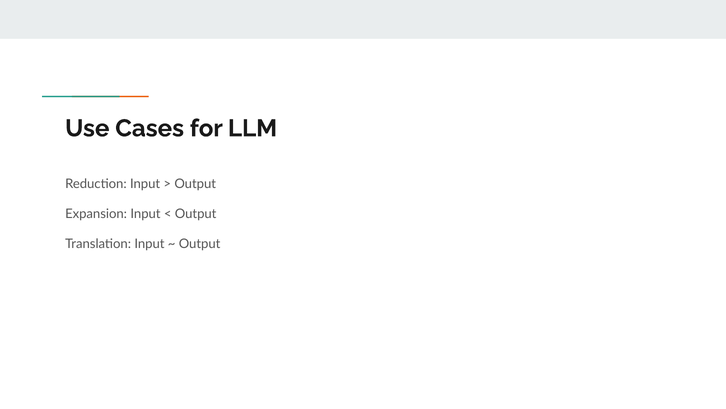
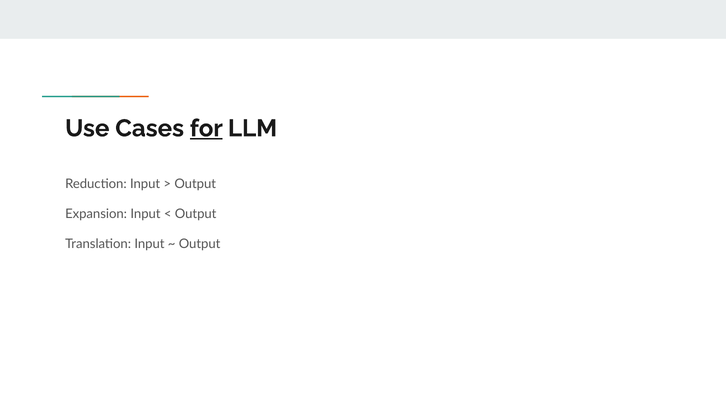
for underline: none -> present
